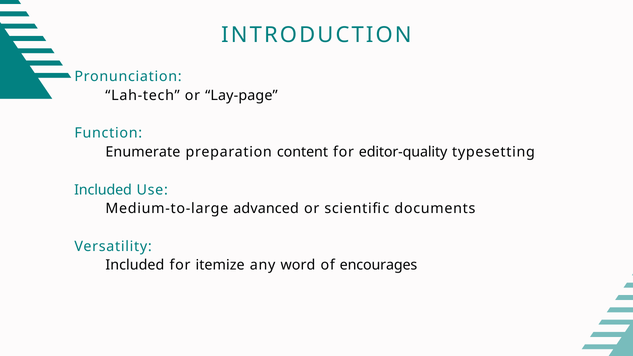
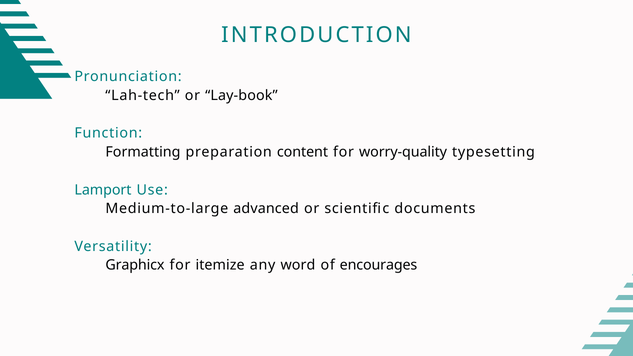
Lay-page: Lay-page -> Lay-book
Enumerate: Enumerate -> Formatting
editor-quality: editor-quality -> worry-quality
Included at (103, 190): Included -> Lamport
Included at (135, 265): Included -> Graphicx
